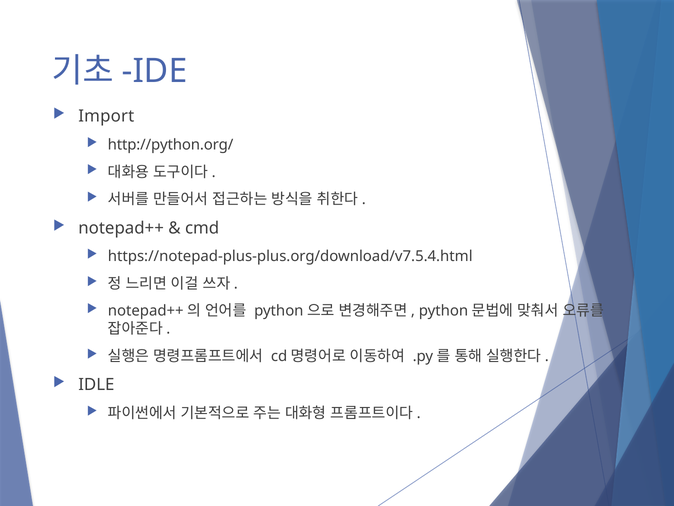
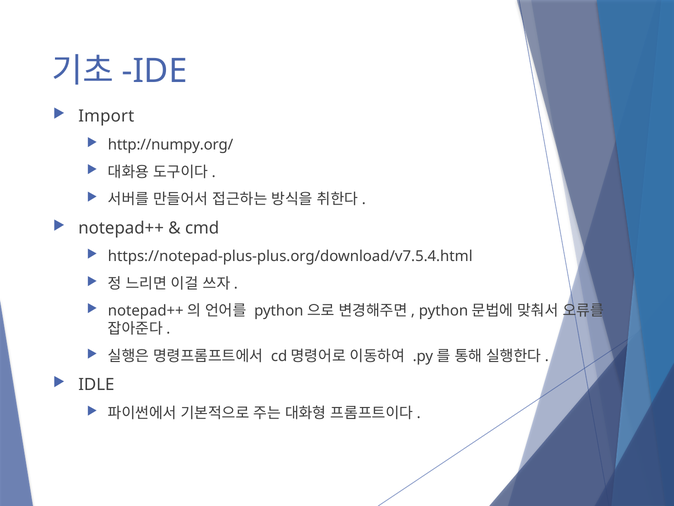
http://python.org/: http://python.org/ -> http://numpy.org/
